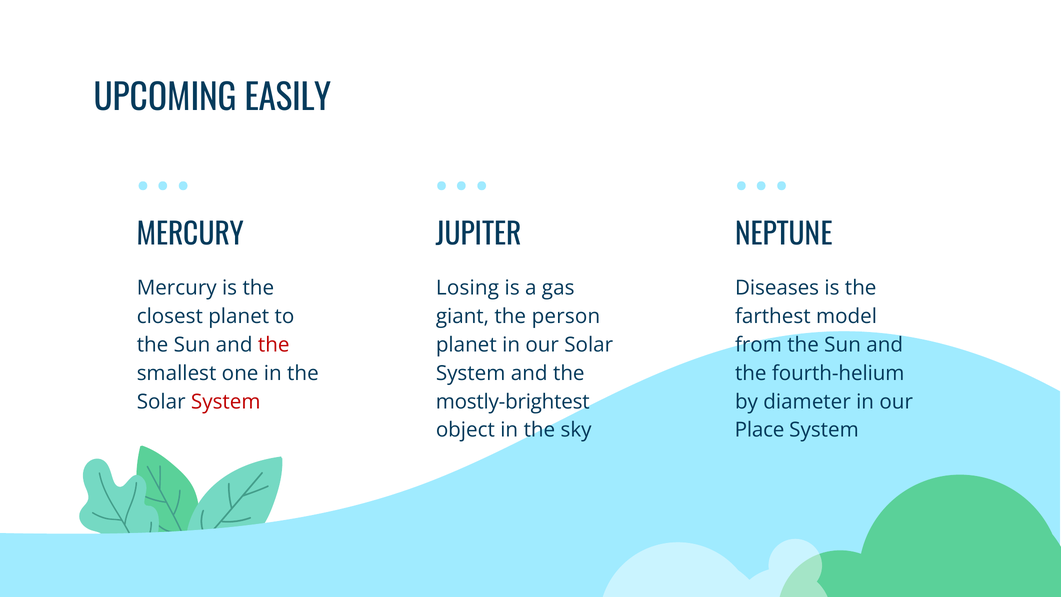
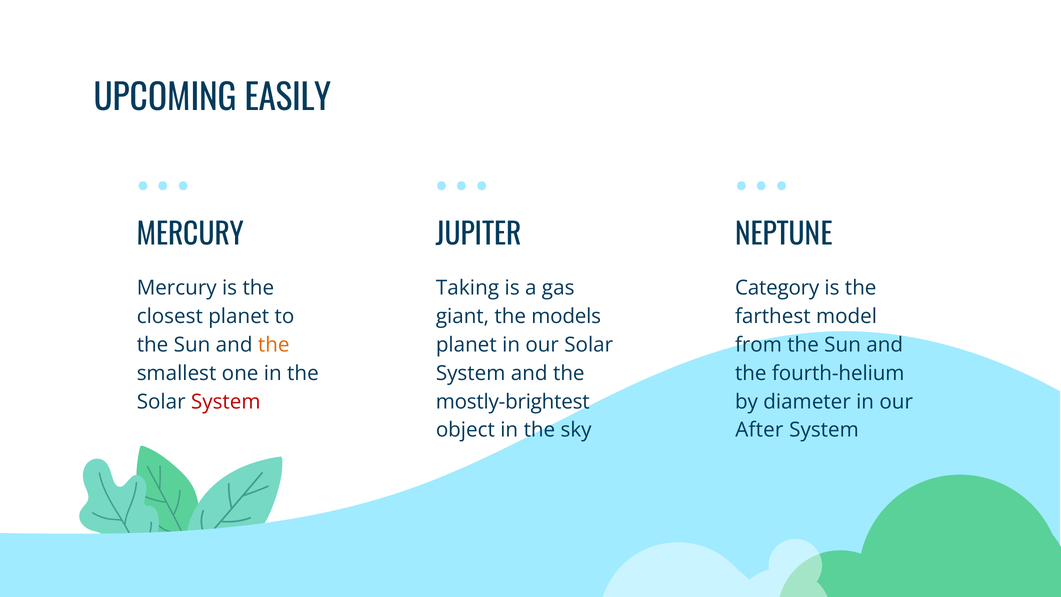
Losing: Losing -> Taking
Diseases: Diseases -> Category
person: person -> models
the at (274, 345) colour: red -> orange
Place: Place -> After
